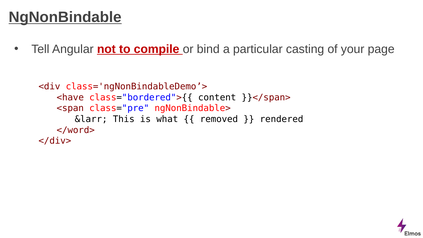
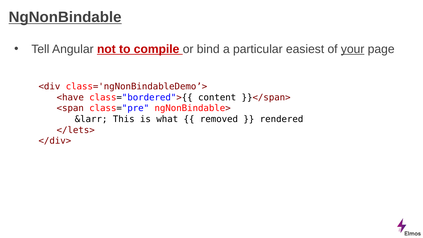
casting: casting -> easiest
your underline: none -> present
</word>: </word> -> </lets>
